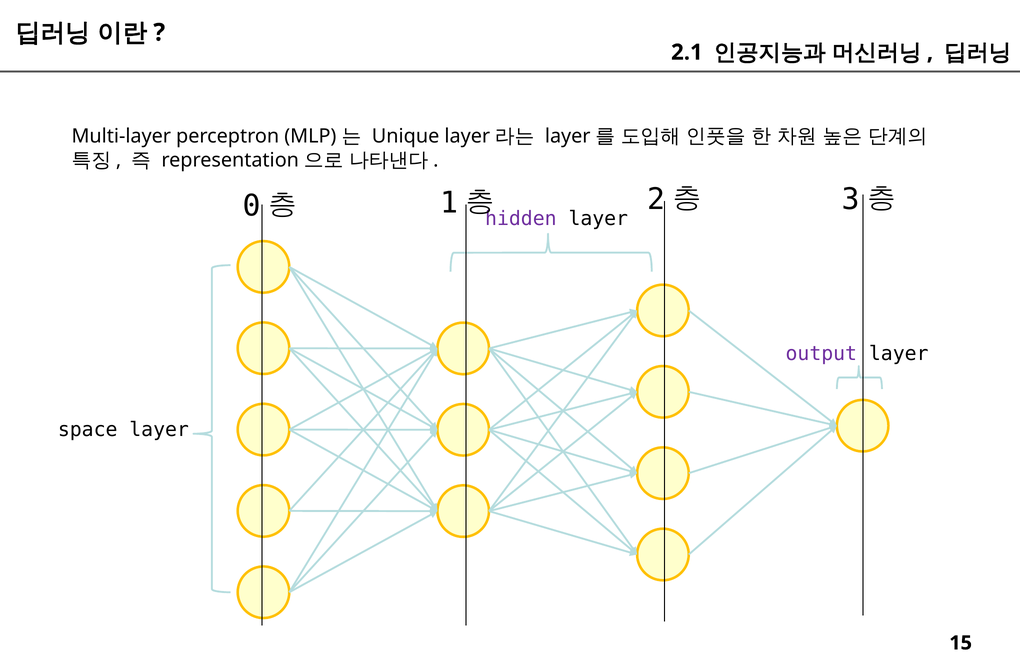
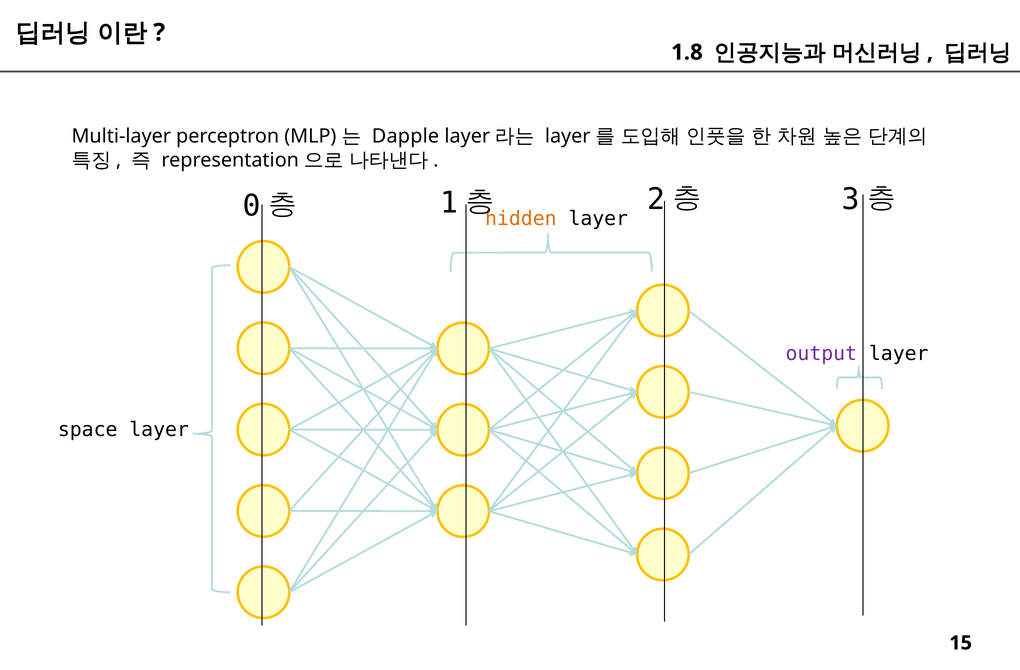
2.1: 2.1 -> 1.8
Unique: Unique -> Dapple
hidden colour: purple -> orange
